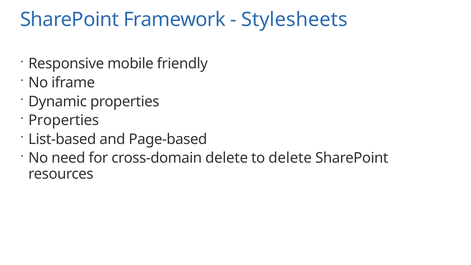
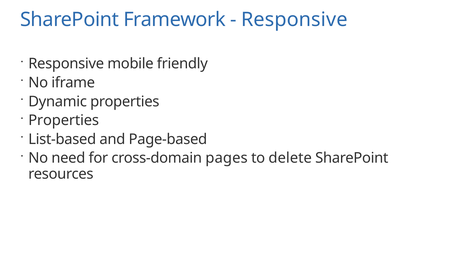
Stylesheets at (294, 19): Stylesheets -> Responsive
cross-domain delete: delete -> pages
